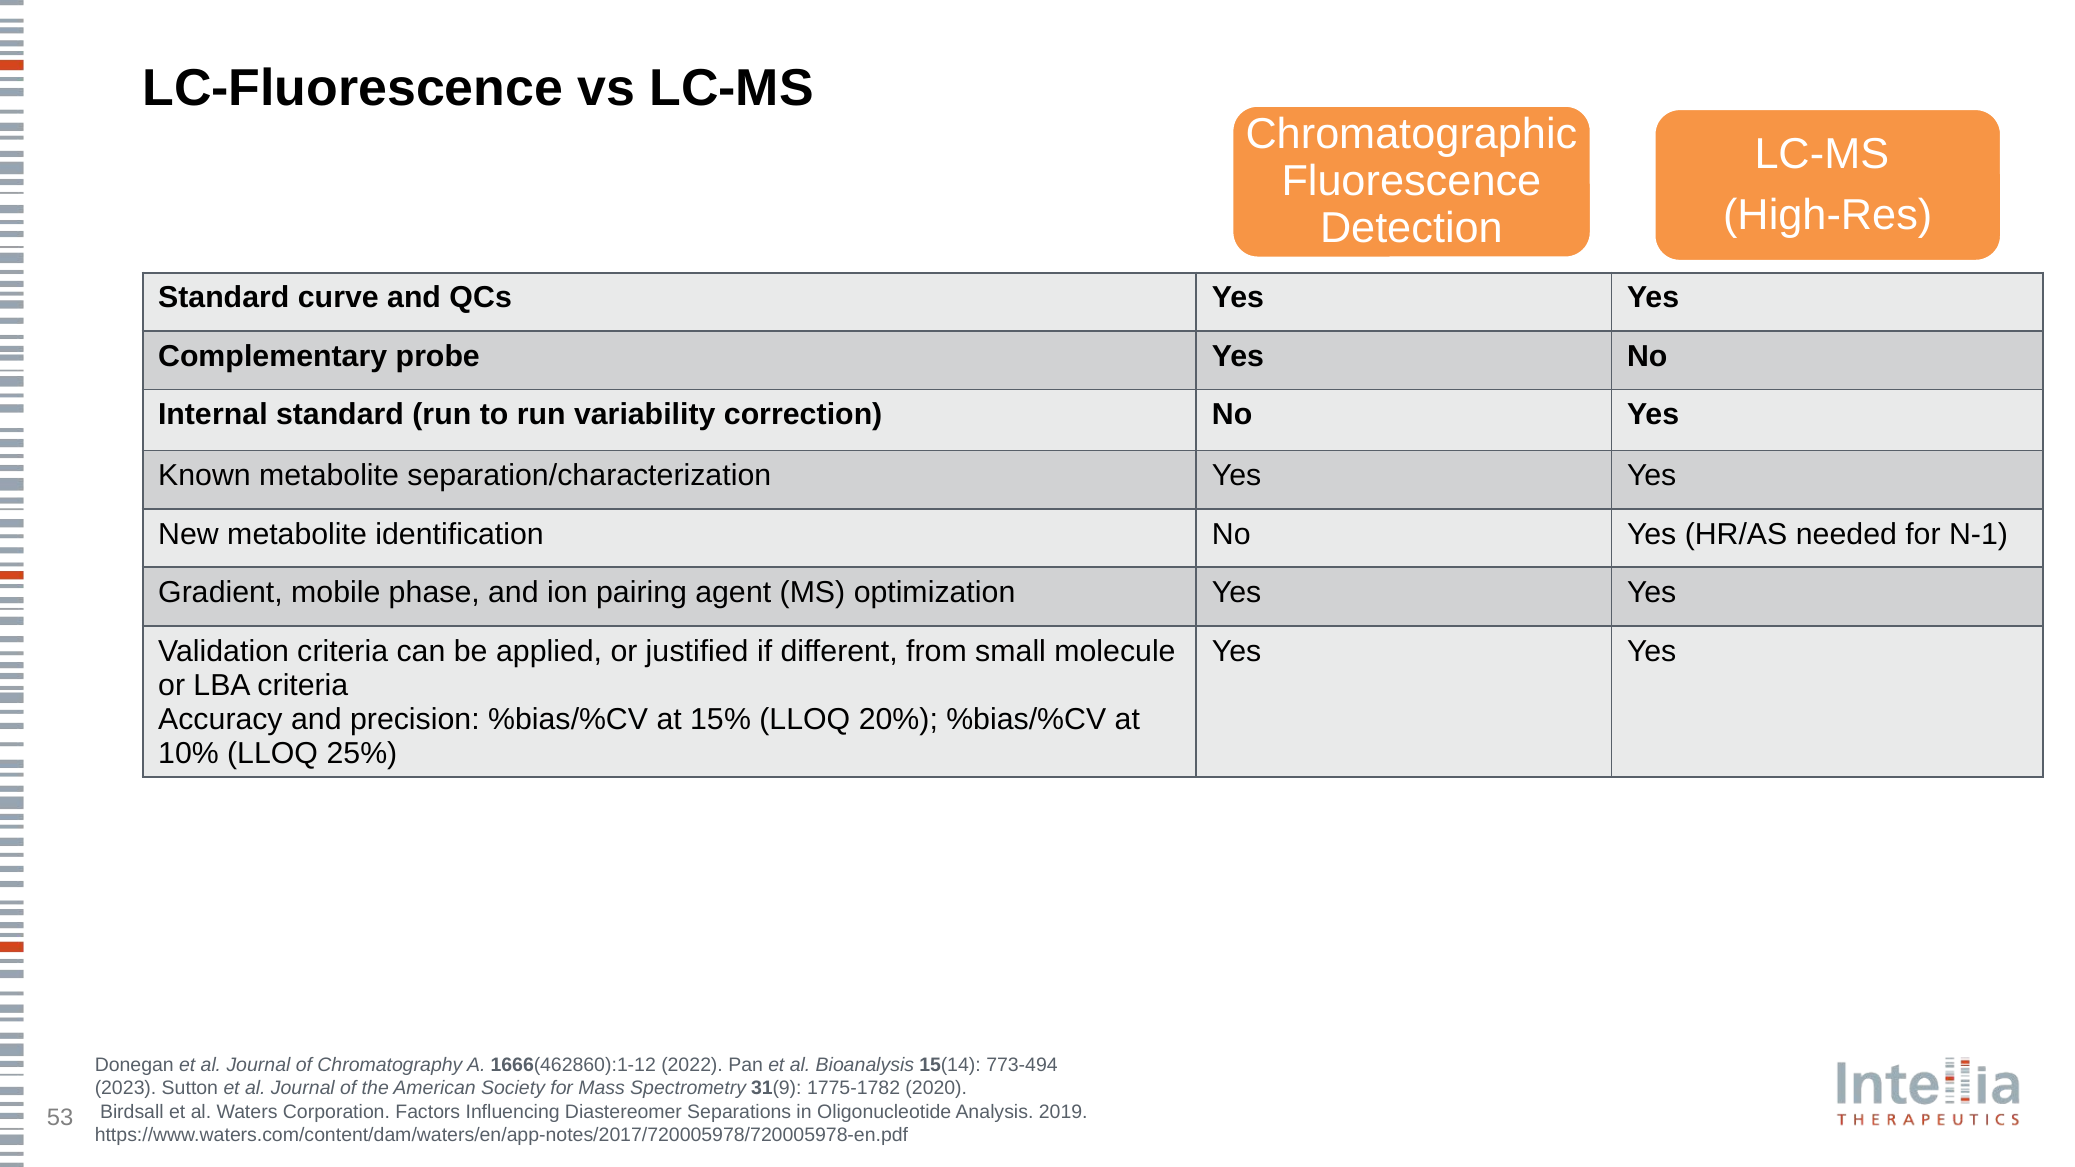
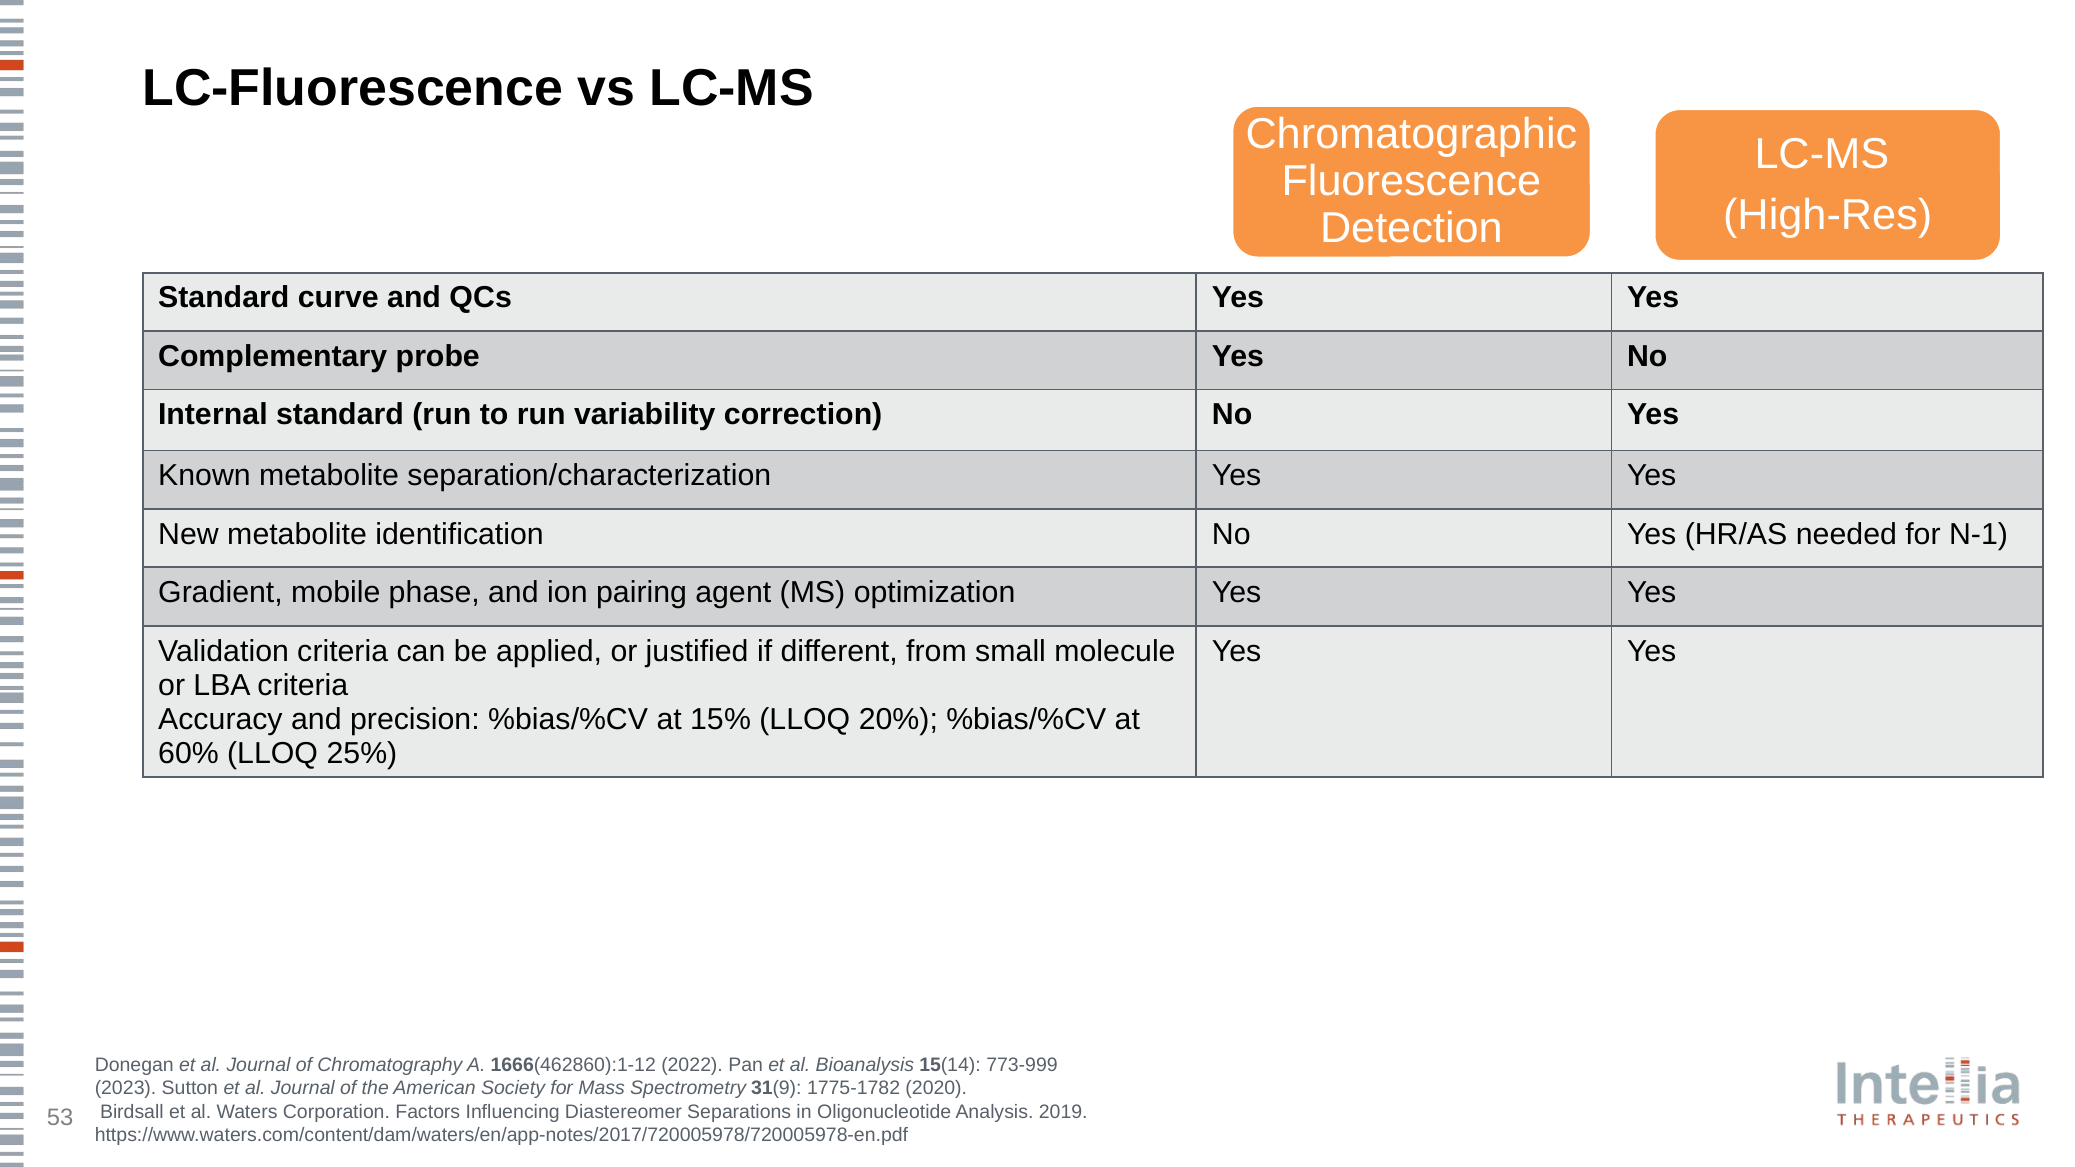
10%: 10% -> 60%
773-494: 773-494 -> 773-999
